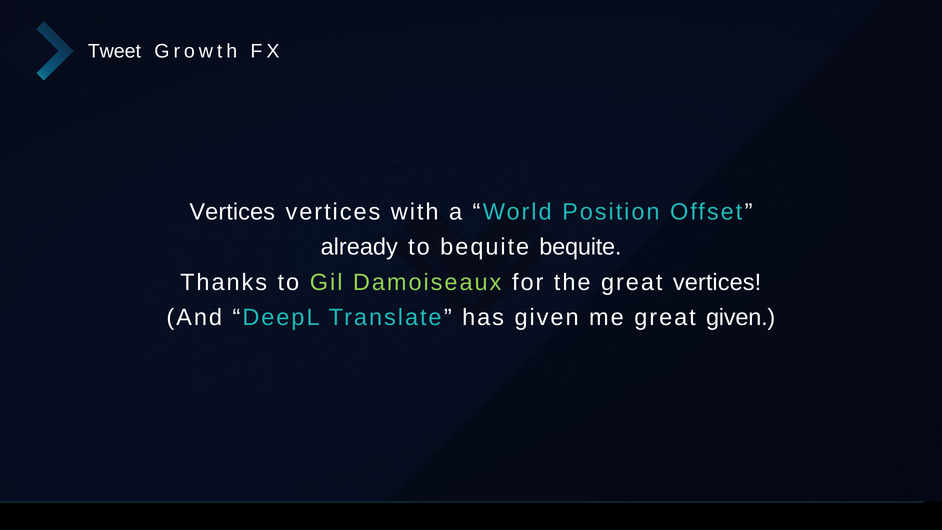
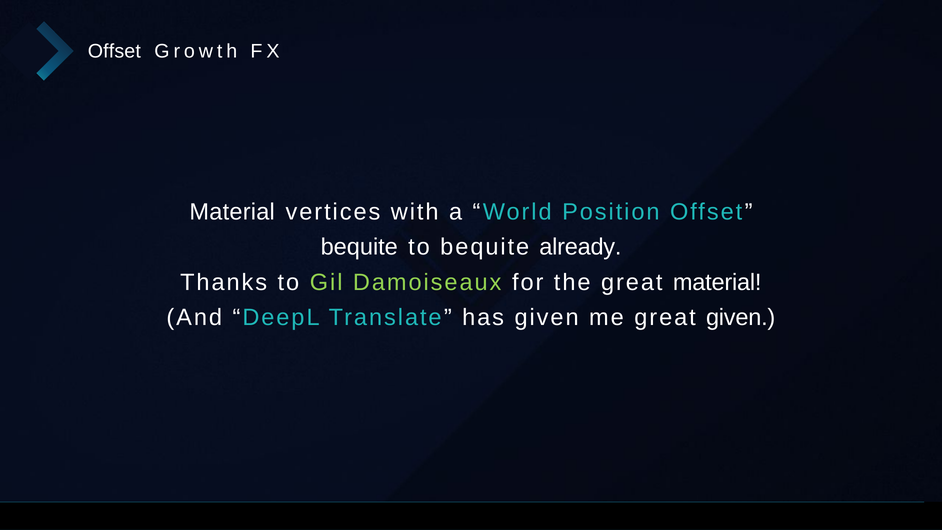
Tweet at (114, 51): Tweet -> Offset
Vertices at (232, 212): Vertices -> Material
already at (359, 247): already -> bequite
bequite bequite: bequite -> already
great vertices: vertices -> material
